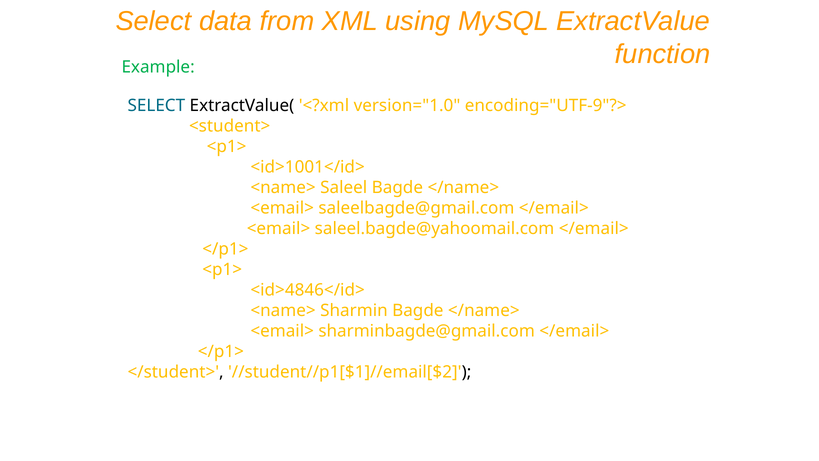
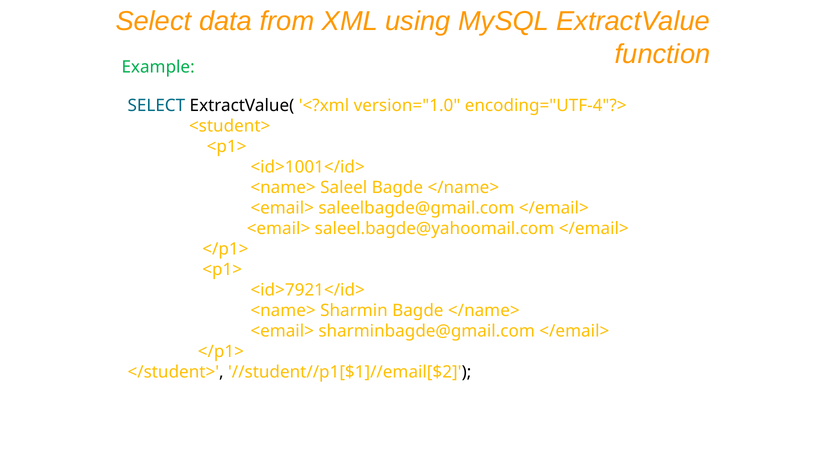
encoding="UTF-9"?>: encoding="UTF-9"?> -> encoding="UTF-4"?>
<id>4846</id>: <id>4846</id> -> <id>7921</id>
